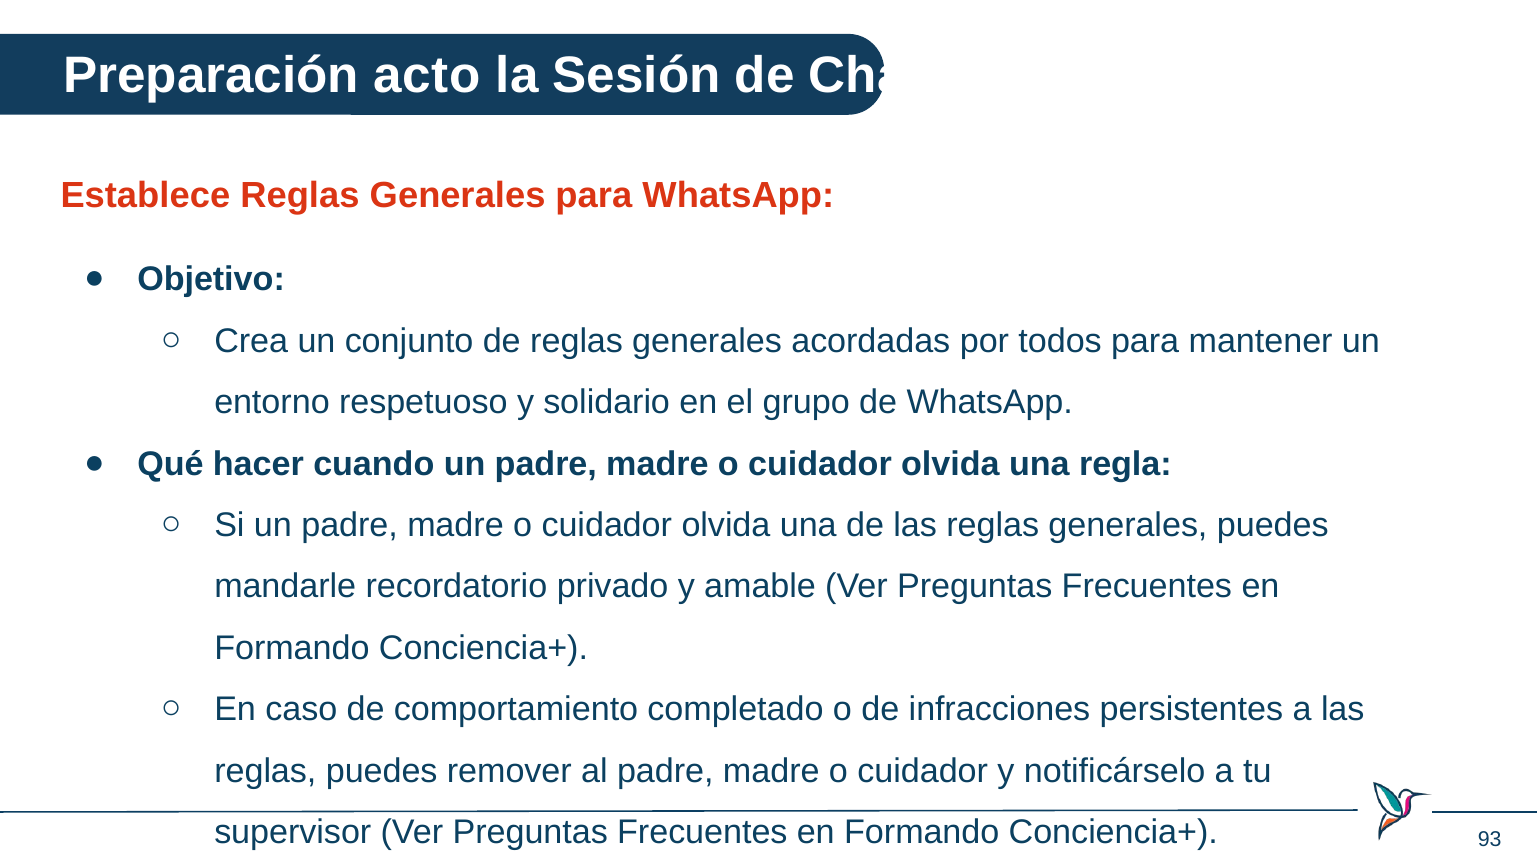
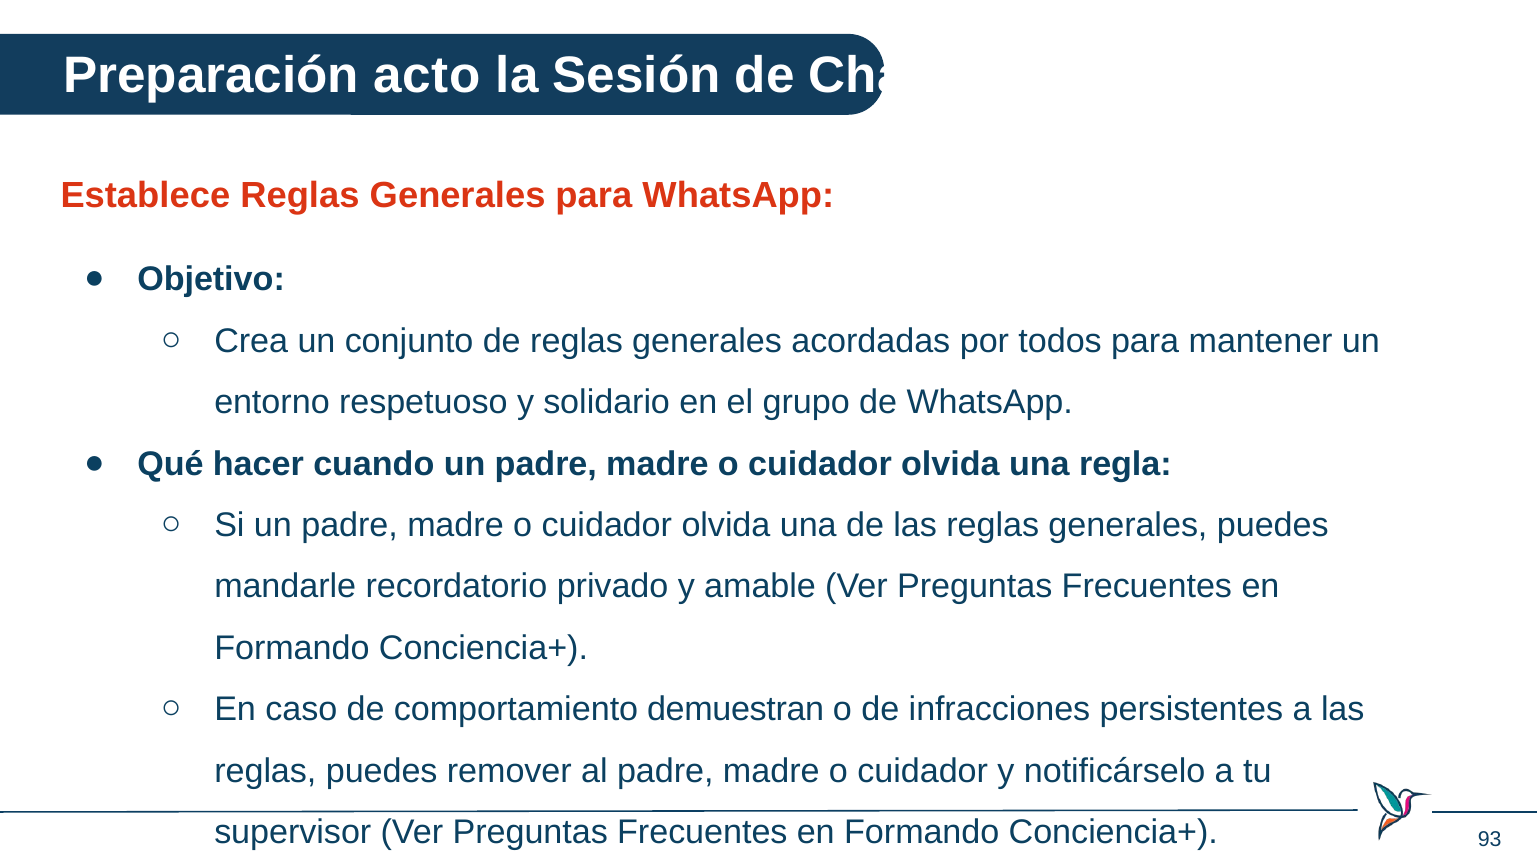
completado: completado -> demuestran
